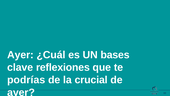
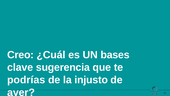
Ayer at (20, 55): Ayer -> Creo
reflexiones: reflexiones -> sugerencia
crucial: crucial -> injusto
